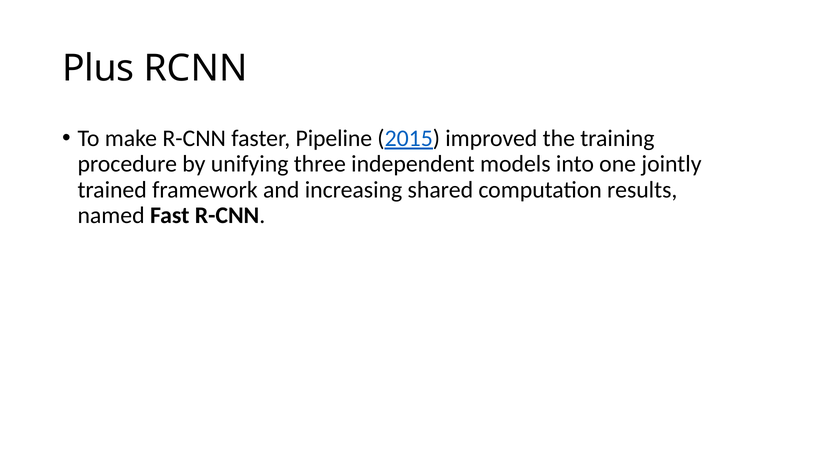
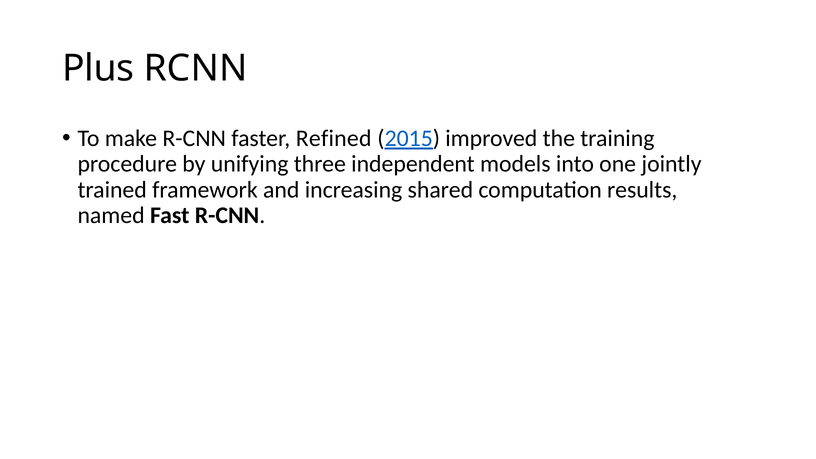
Pipeline: Pipeline -> Refined
